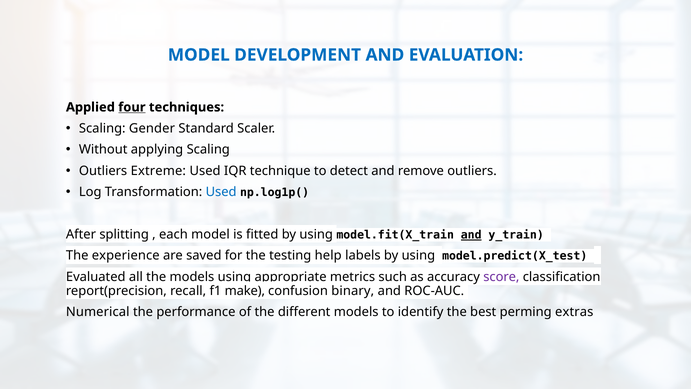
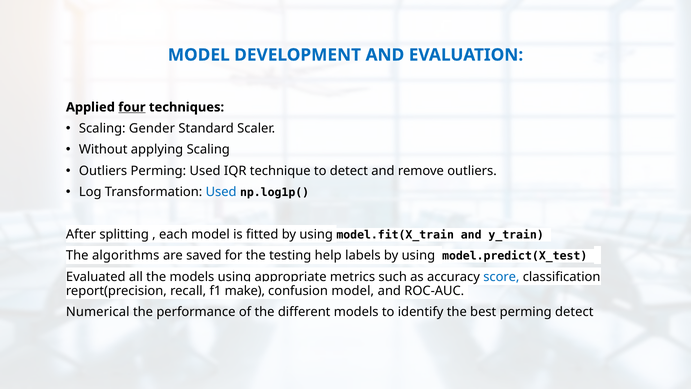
Outliers Extreme: Extreme -> Perming
and at (471, 235) underline: present -> none
experience: experience -> algorithms
score colour: purple -> blue
confusion binary: binary -> model
perming extras: extras -> detect
